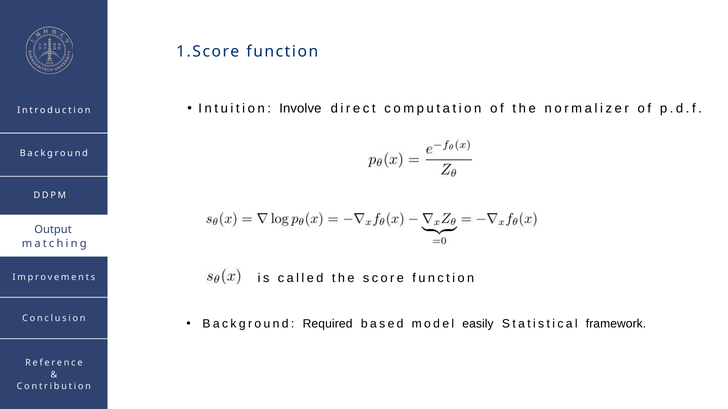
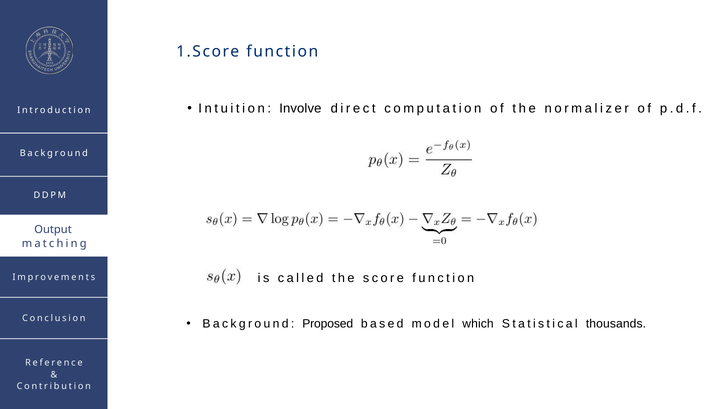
Required: Required -> Proposed
easily: easily -> which
framework: framework -> thousands
